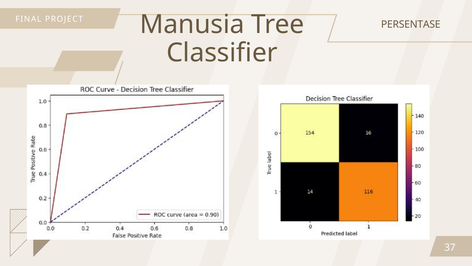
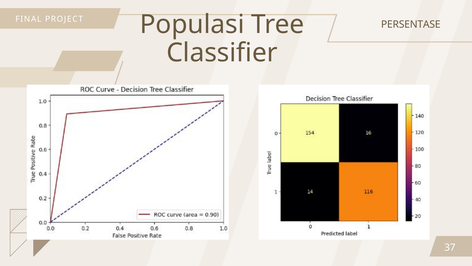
Manusia: Manusia -> Populasi
